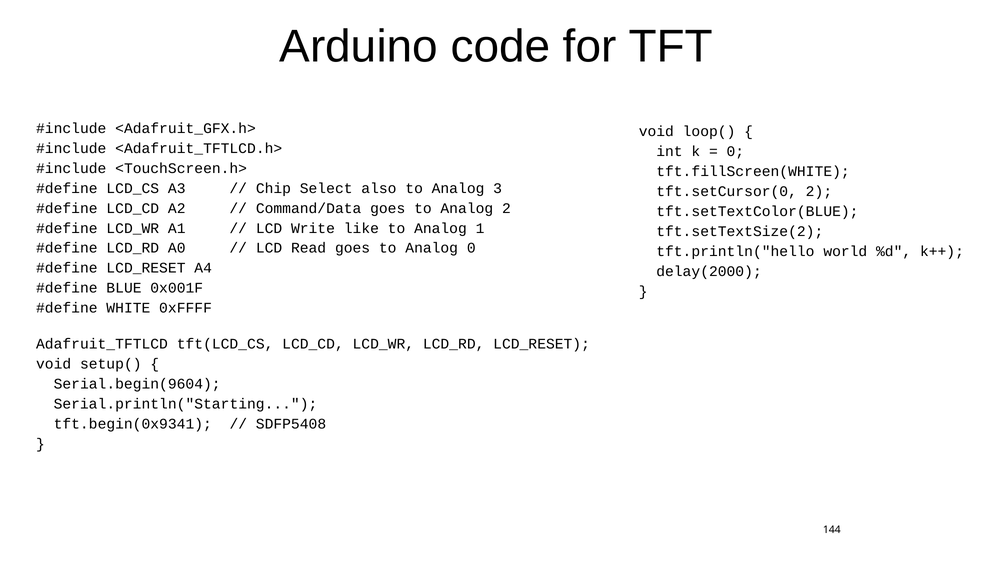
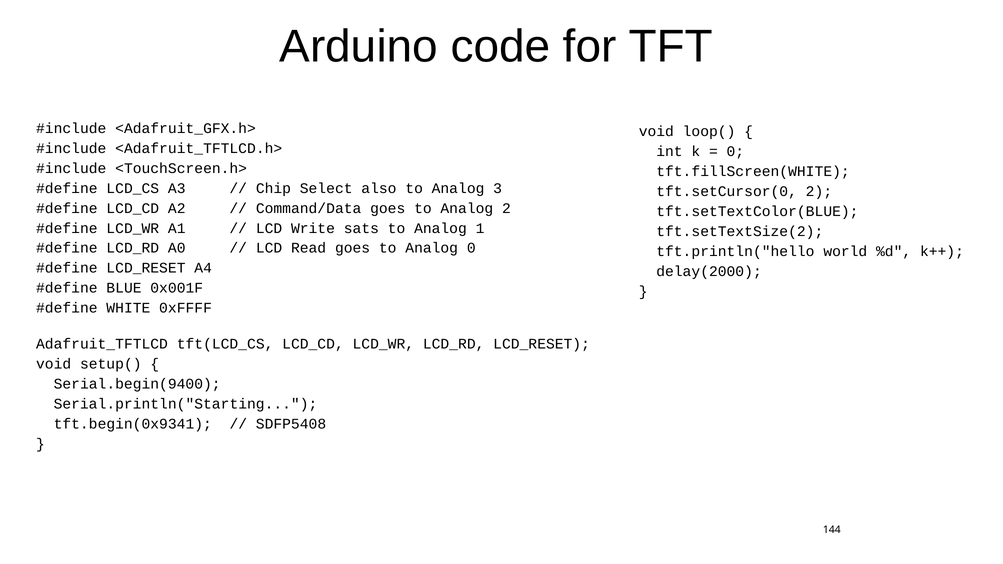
like: like -> sats
Serial.begin(9604: Serial.begin(9604 -> Serial.begin(9400
